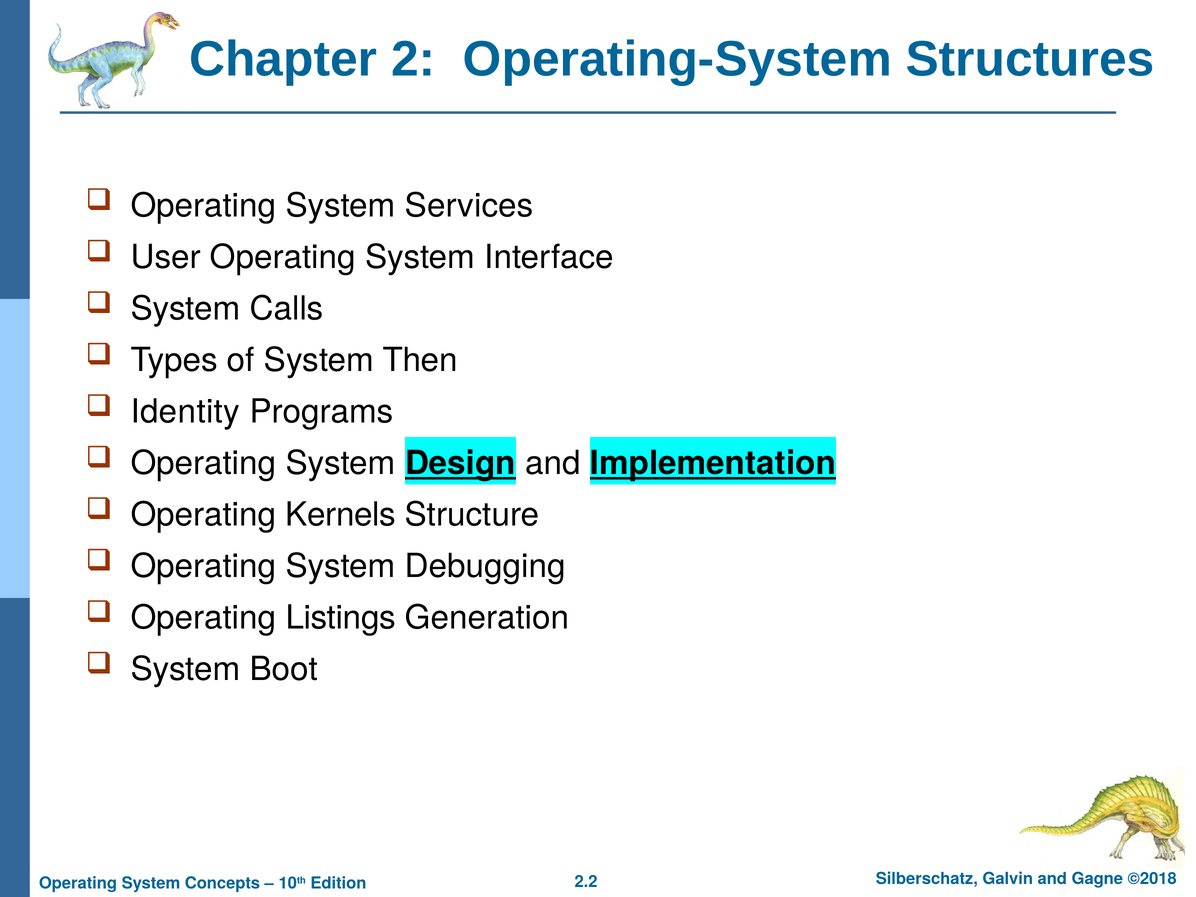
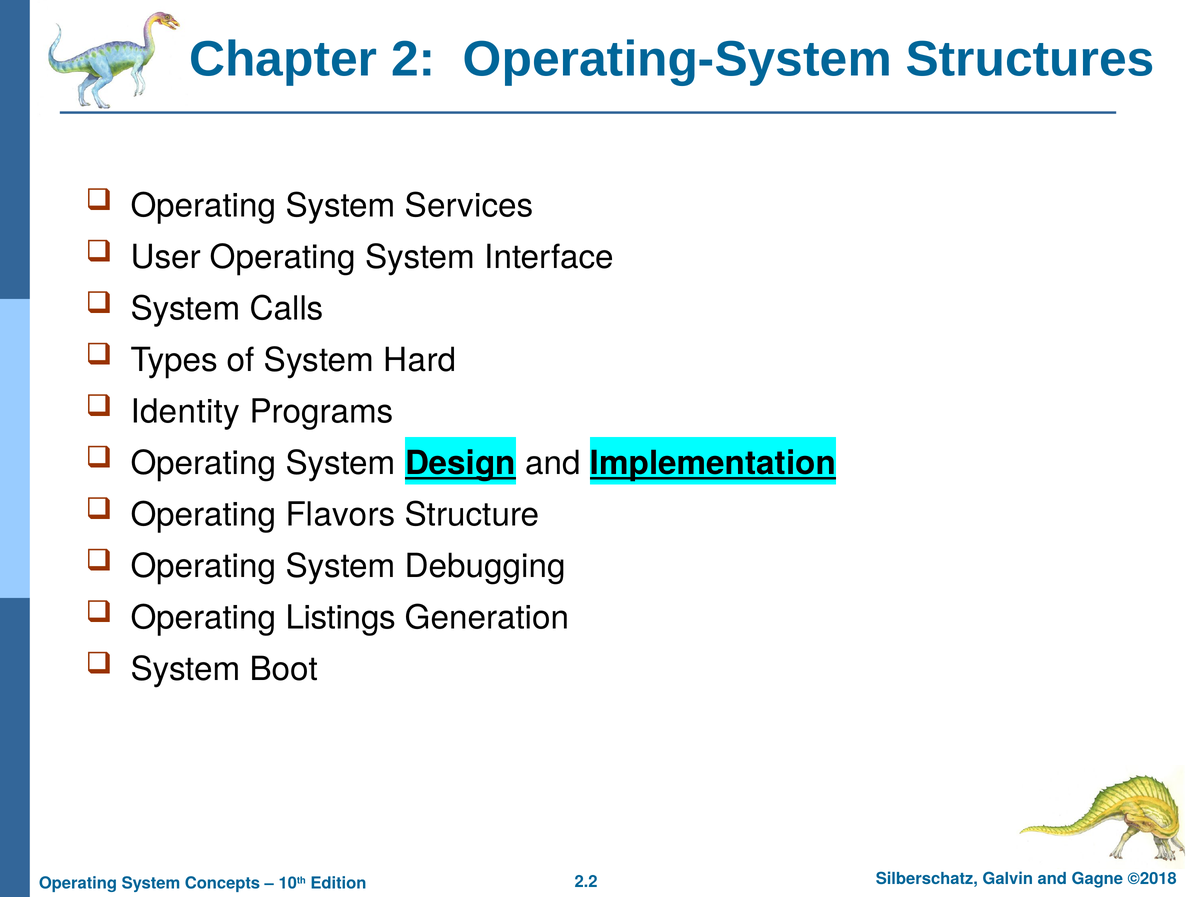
Then: Then -> Hard
Kernels: Kernels -> Flavors
